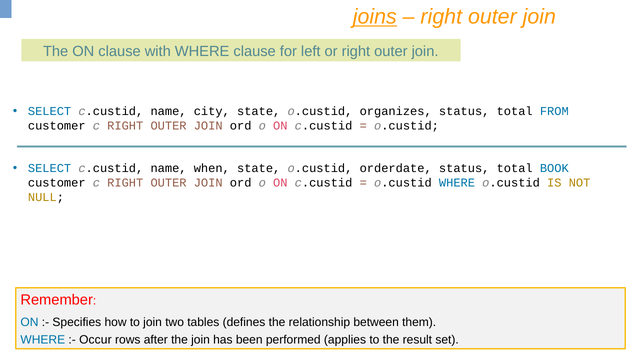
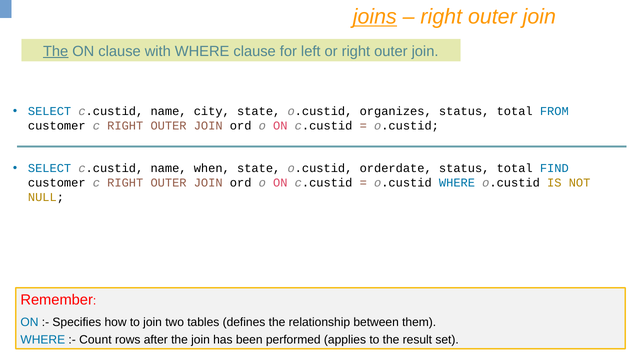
The at (56, 51) underline: none -> present
BOOK: BOOK -> FIND
Occur: Occur -> Count
